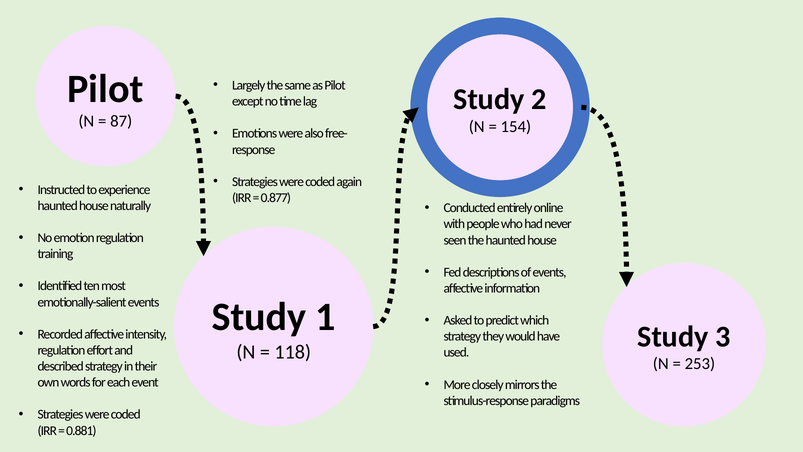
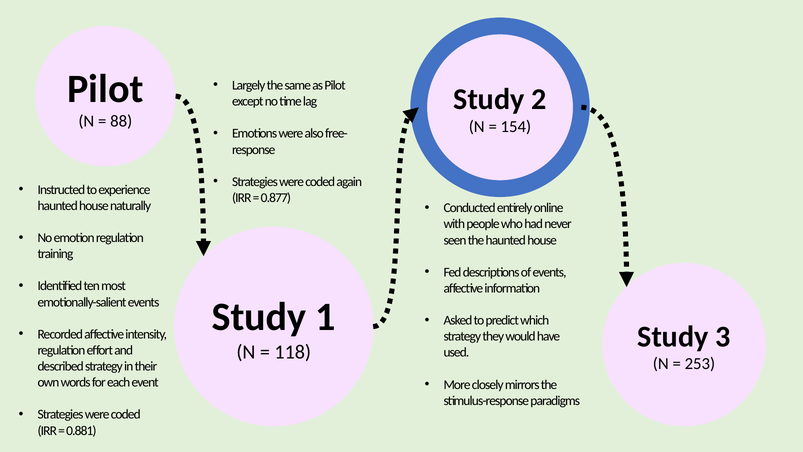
87: 87 -> 88
